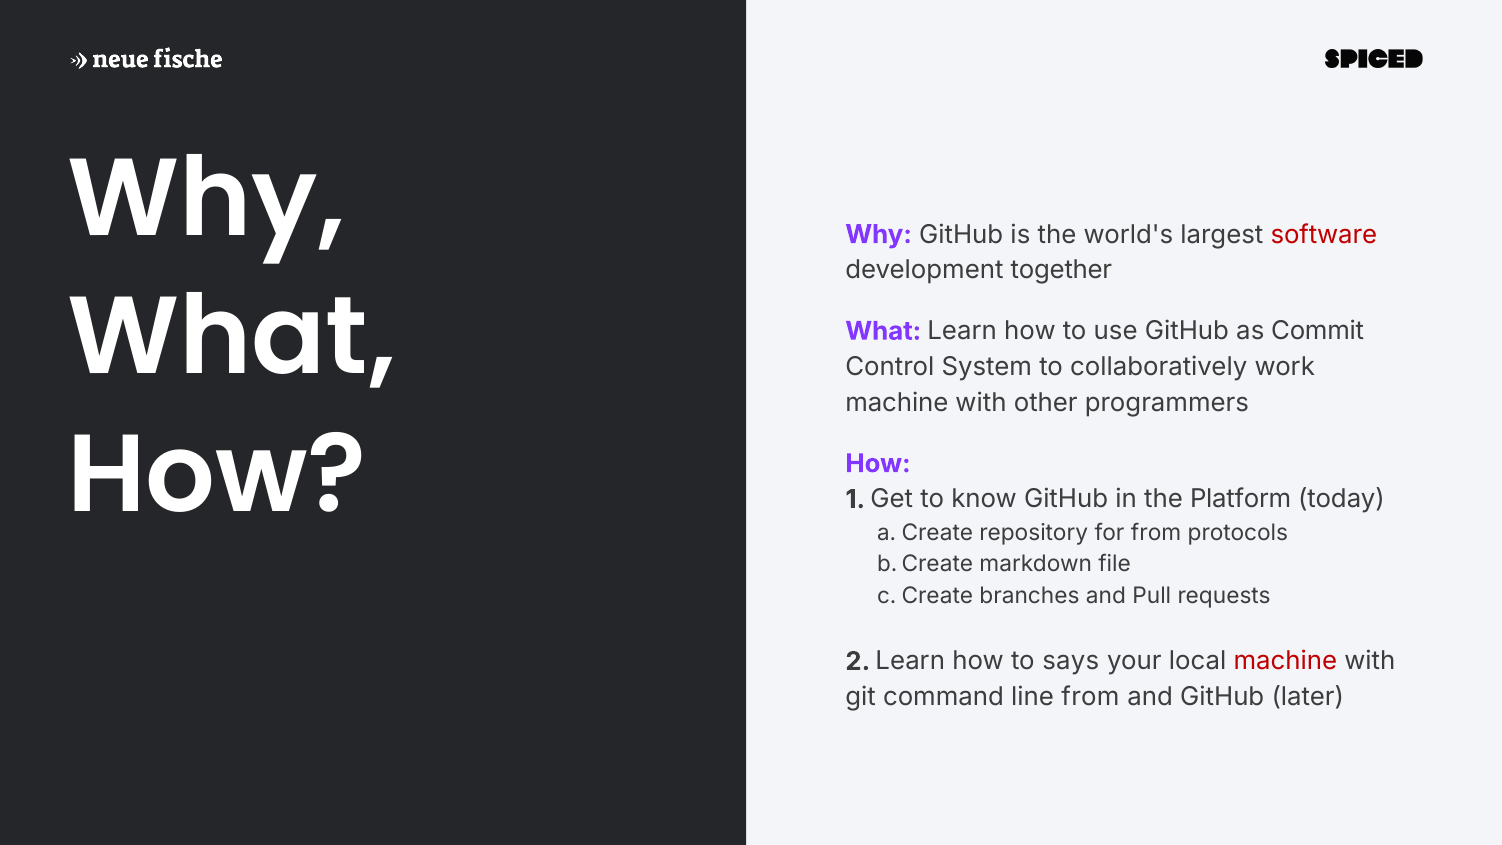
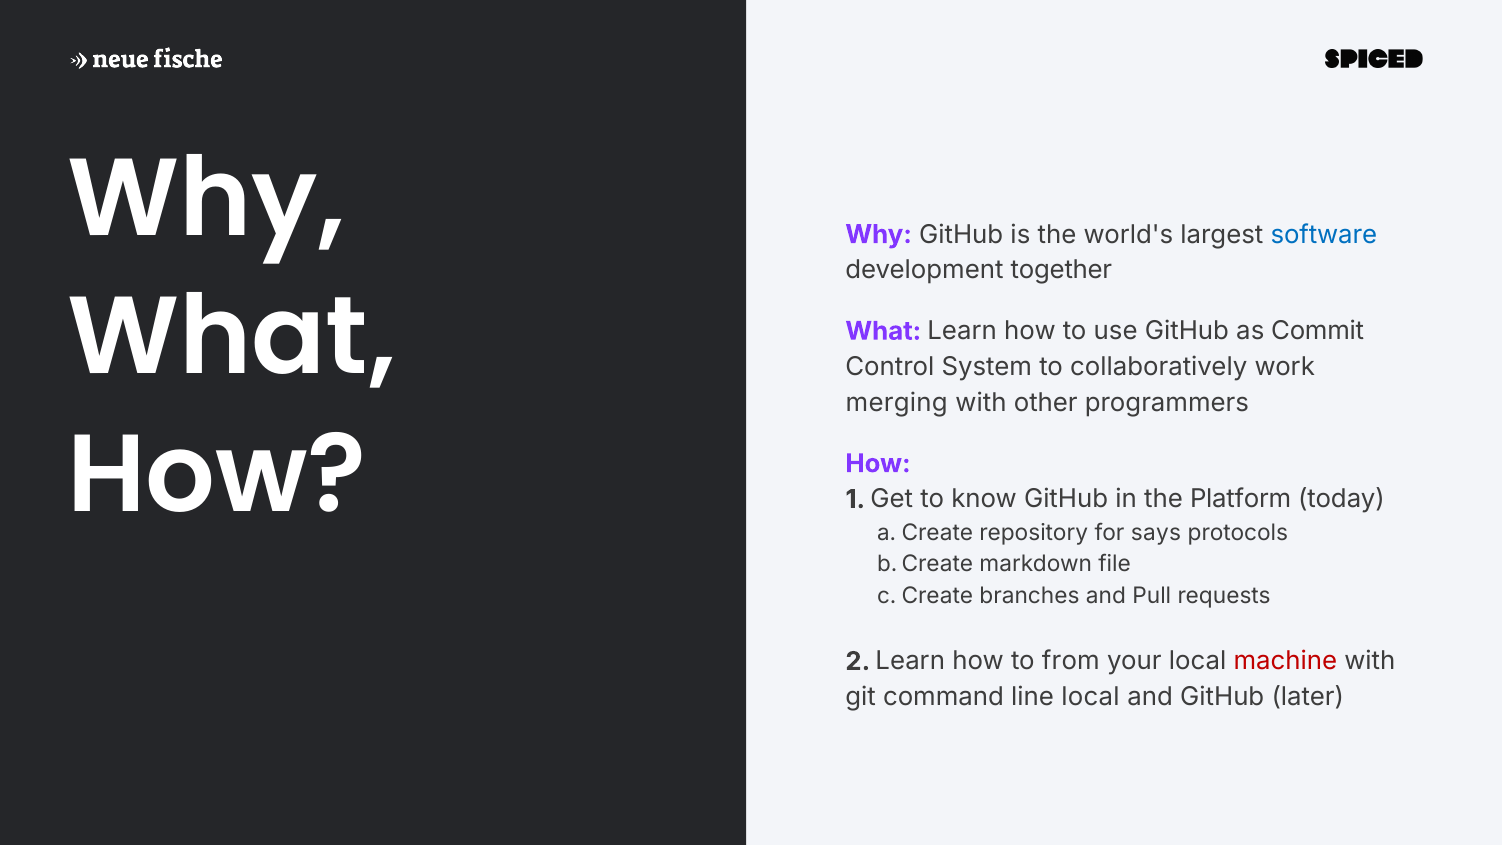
software colour: red -> blue
machine at (897, 403): machine -> merging
for from: from -> says
says: says -> from
line from: from -> local
